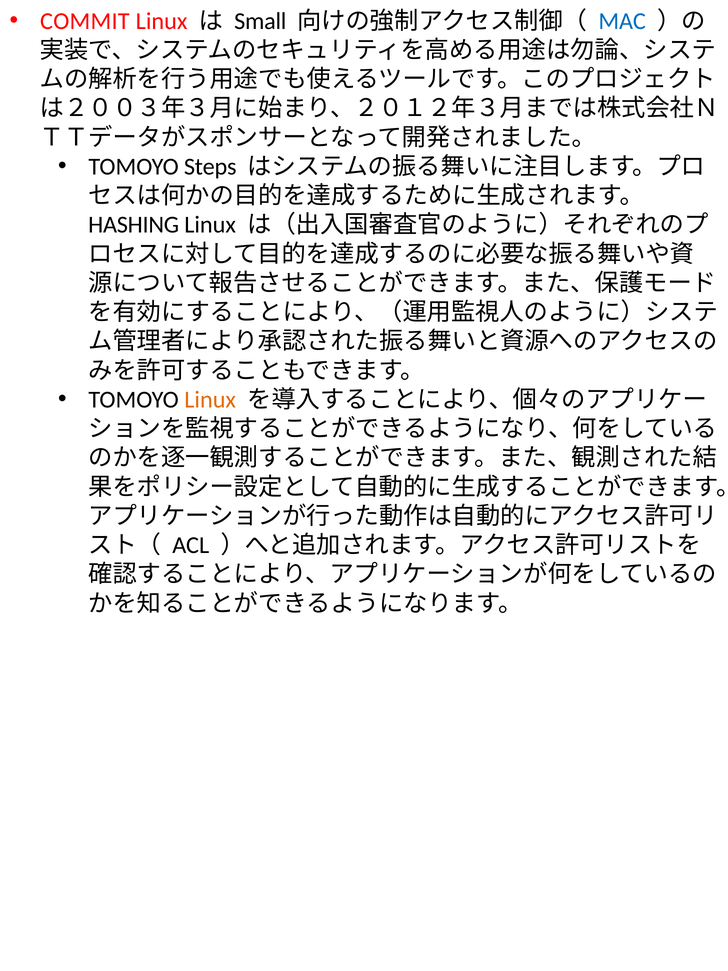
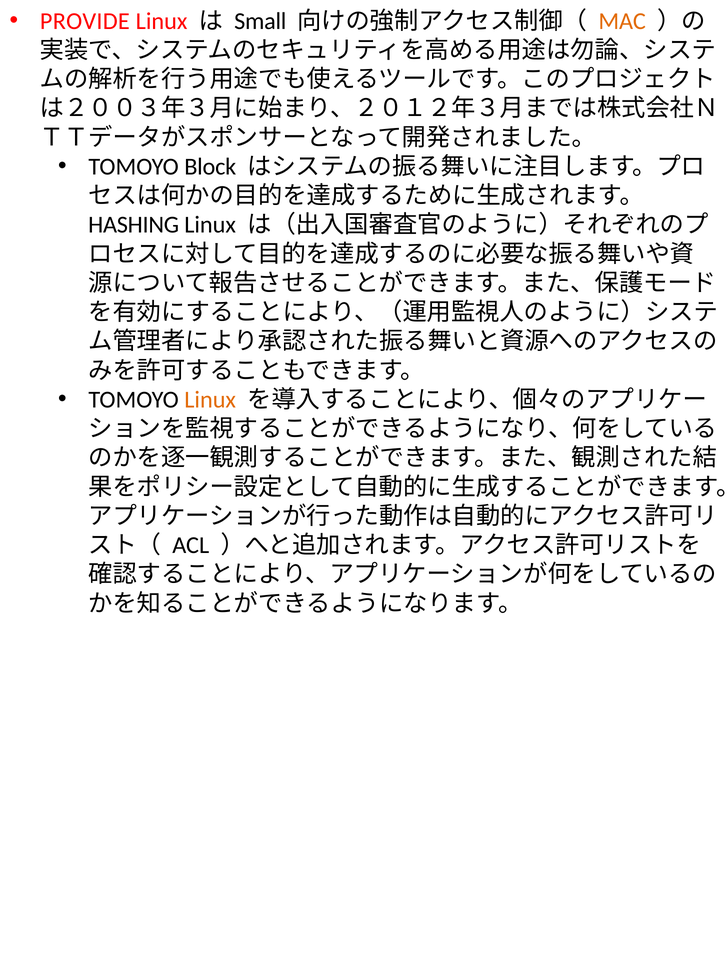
COMMIT: COMMIT -> PROVIDE
MAC colour: blue -> orange
Steps: Steps -> Block
